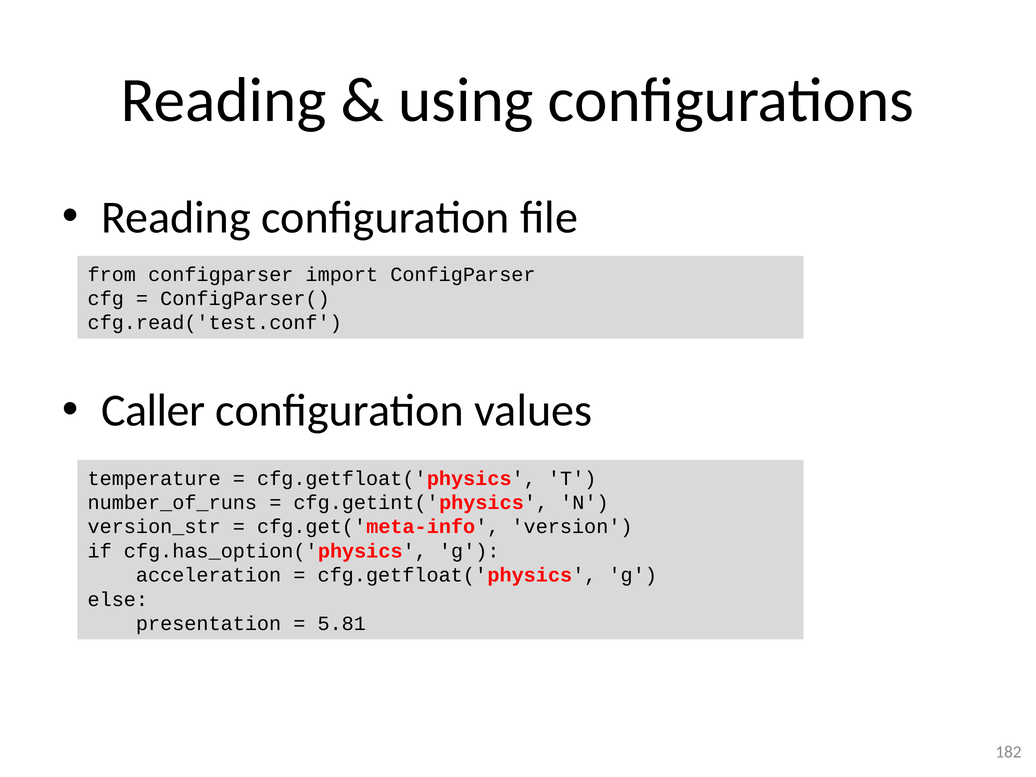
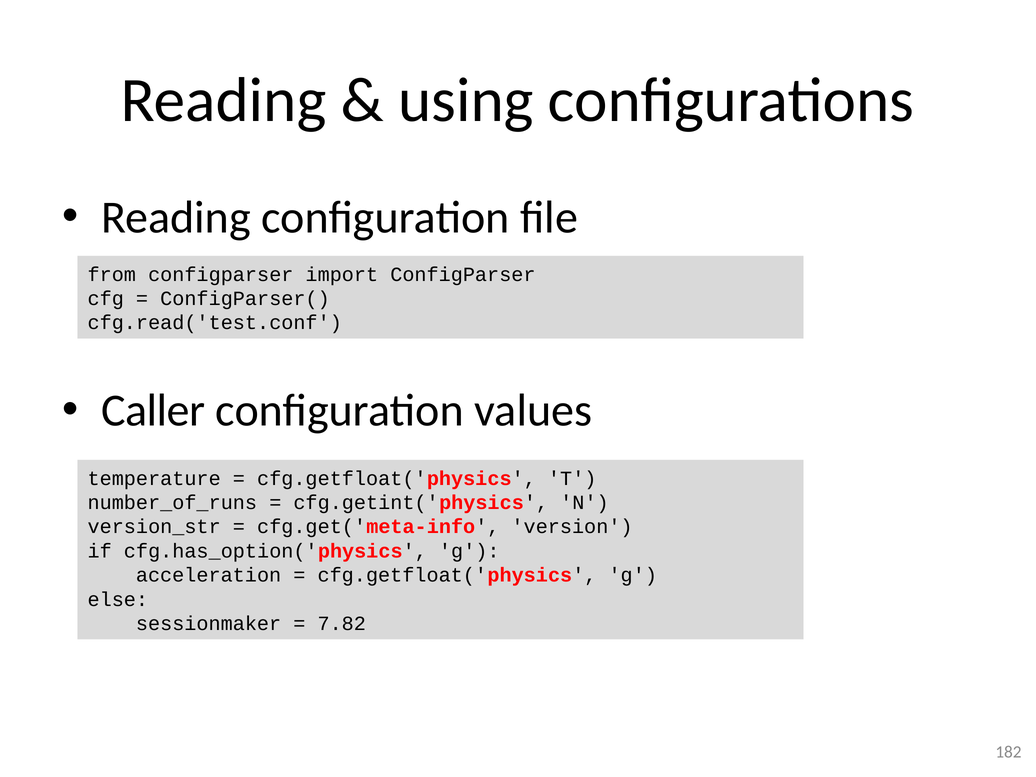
presentation: presentation -> sessionmaker
5.81: 5.81 -> 7.82
